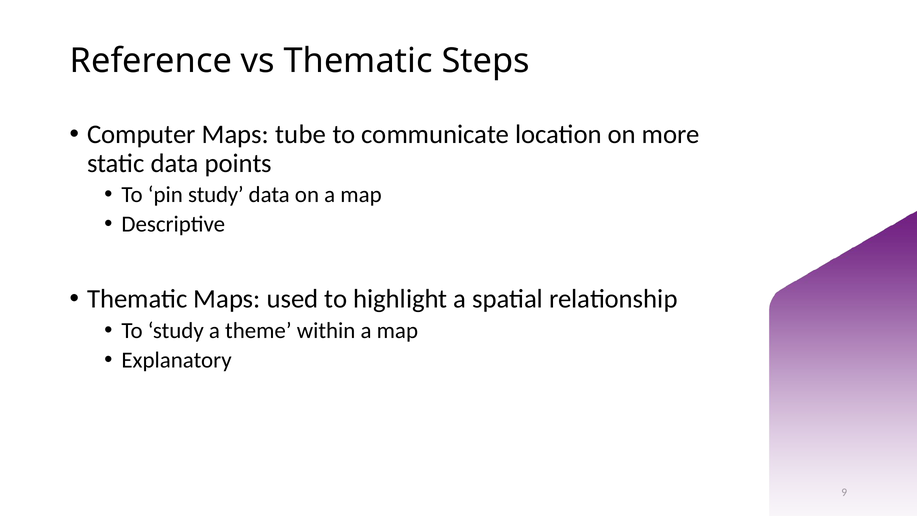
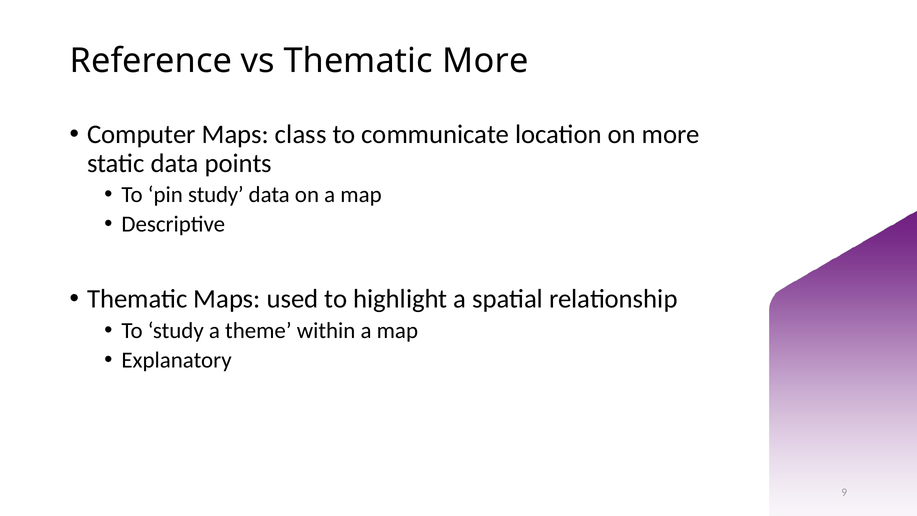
Thematic Steps: Steps -> More
tube: tube -> class
